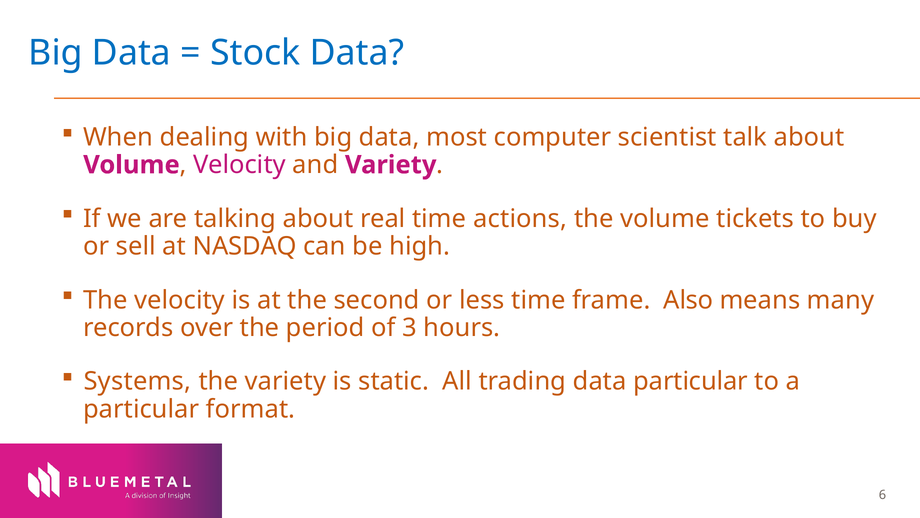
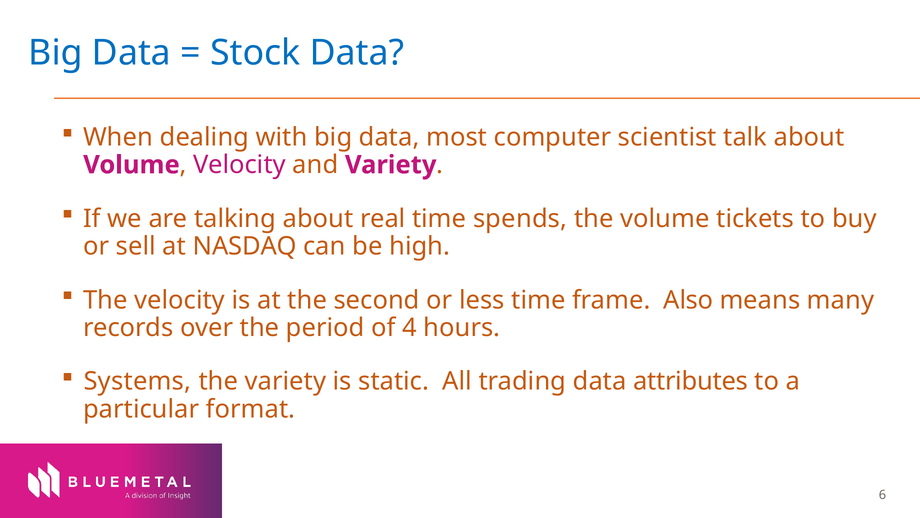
actions: actions -> spends
3: 3 -> 4
data particular: particular -> attributes
